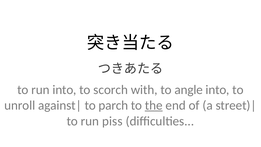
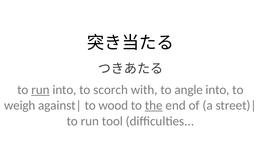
run at (40, 90) underline: none -> present
unroll: unroll -> weigh
parch: parch -> wood
piss: piss -> tool
